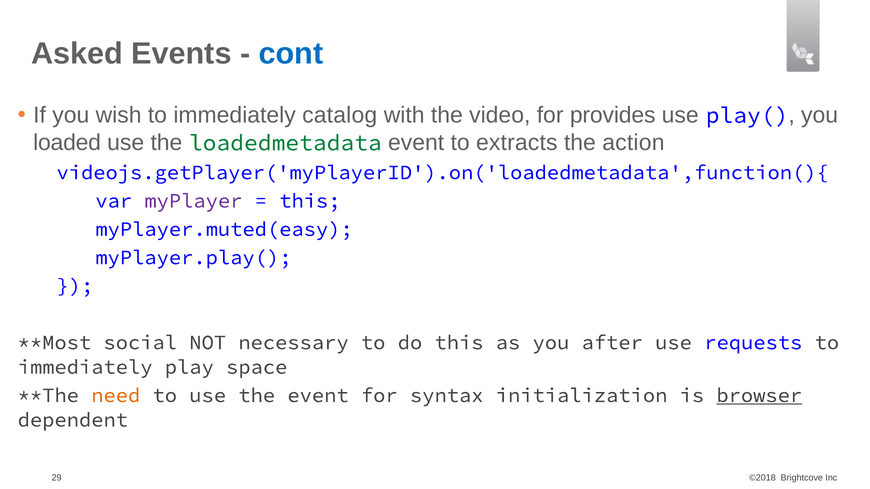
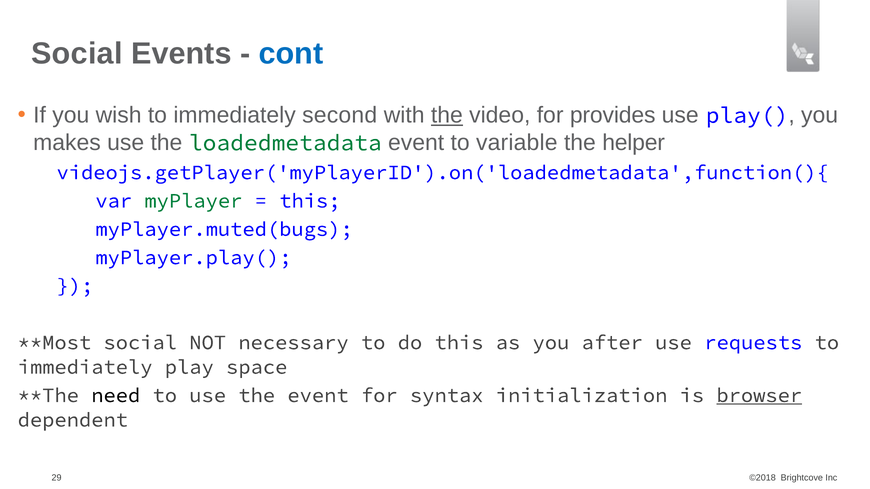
Asked at (77, 54): Asked -> Social
catalog: catalog -> second
the at (447, 115) underline: none -> present
loaded: loaded -> makes
extracts: extracts -> variable
action: action -> helper
myPlayer colour: purple -> green
myPlayer.muted(easy: myPlayer.muted(easy -> myPlayer.muted(bugs
need colour: orange -> black
